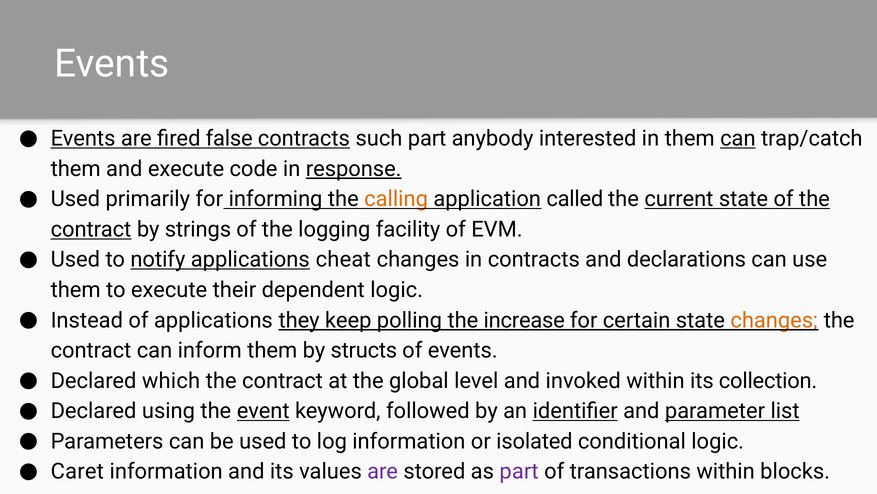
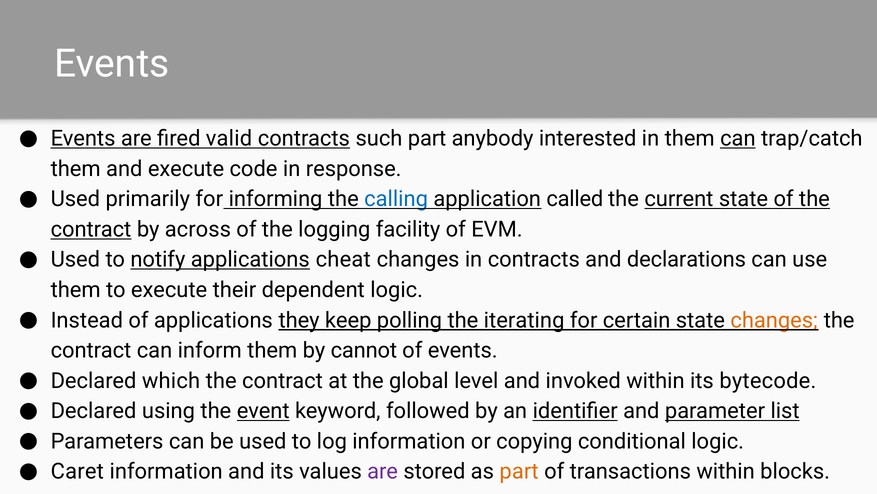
false: false -> valid
response underline: present -> none
calling colour: orange -> blue
strings: strings -> across
increase: increase -> iterating
structs: structs -> cannot
collection: collection -> bytecode
isolated: isolated -> copying
part at (519, 471) colour: purple -> orange
